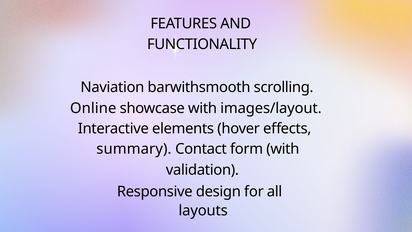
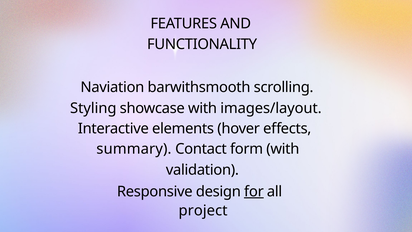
Online: Online -> Styling
for underline: none -> present
layouts: layouts -> project
